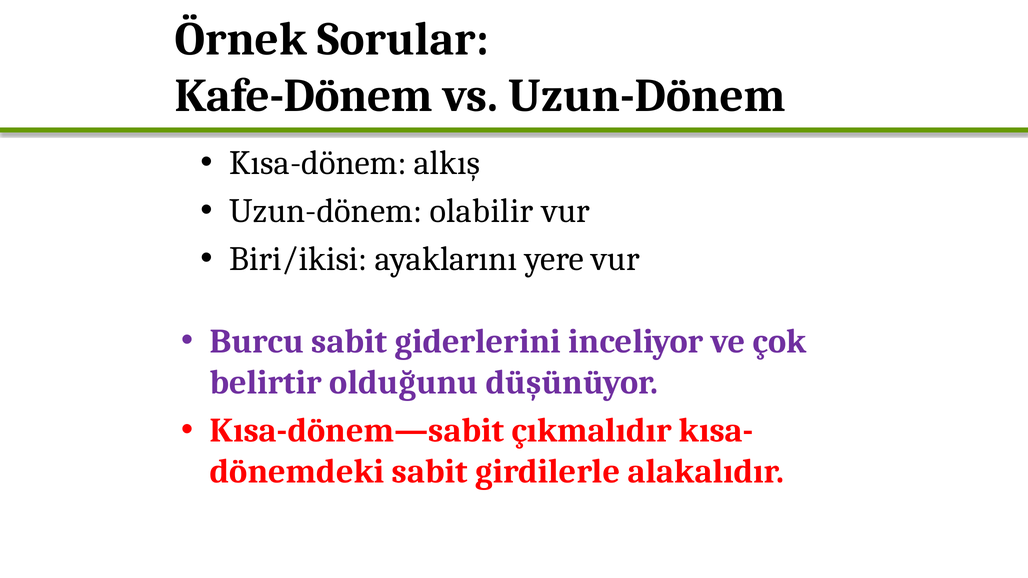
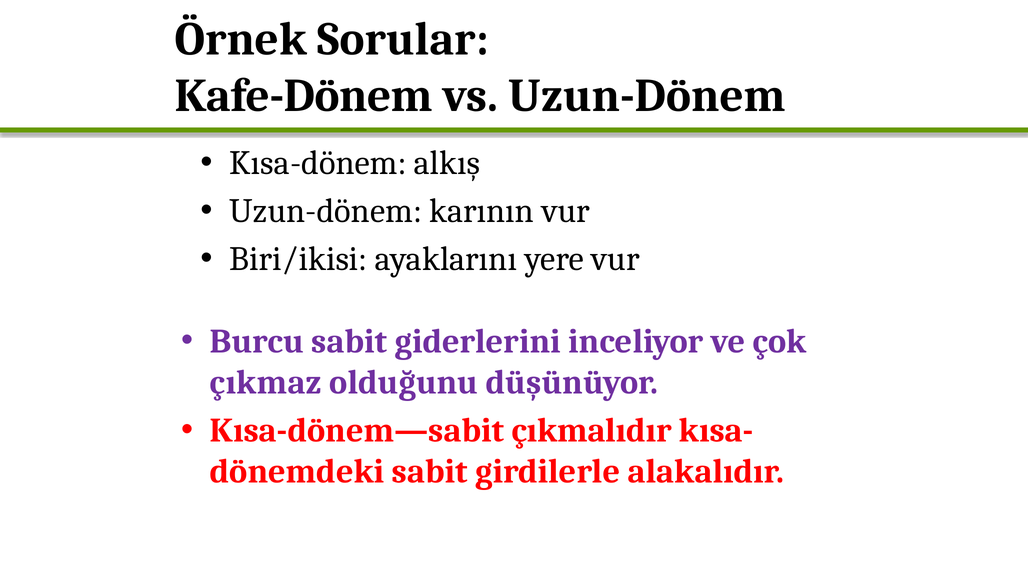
olabilir: olabilir -> karının
belirtir: belirtir -> çıkmaz
